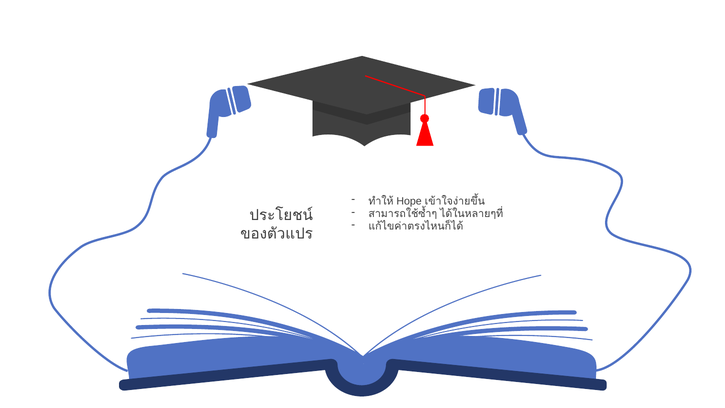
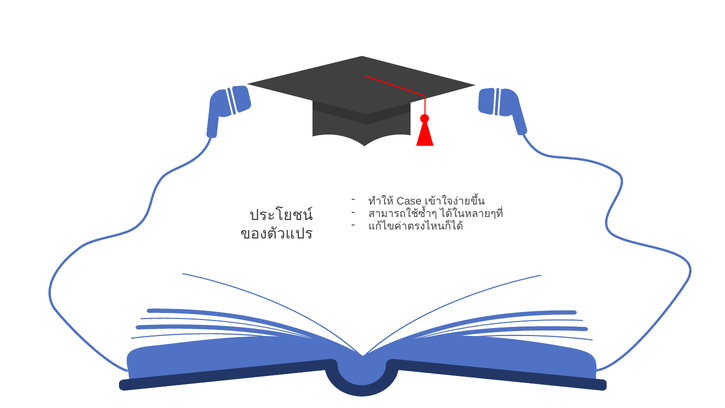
Hope: Hope -> Case
